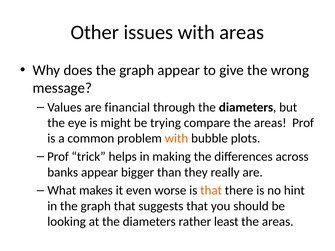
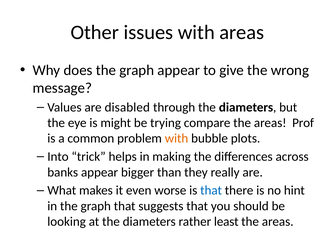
financial: financial -> disabled
Prof at (58, 157): Prof -> Into
that at (211, 191) colour: orange -> blue
